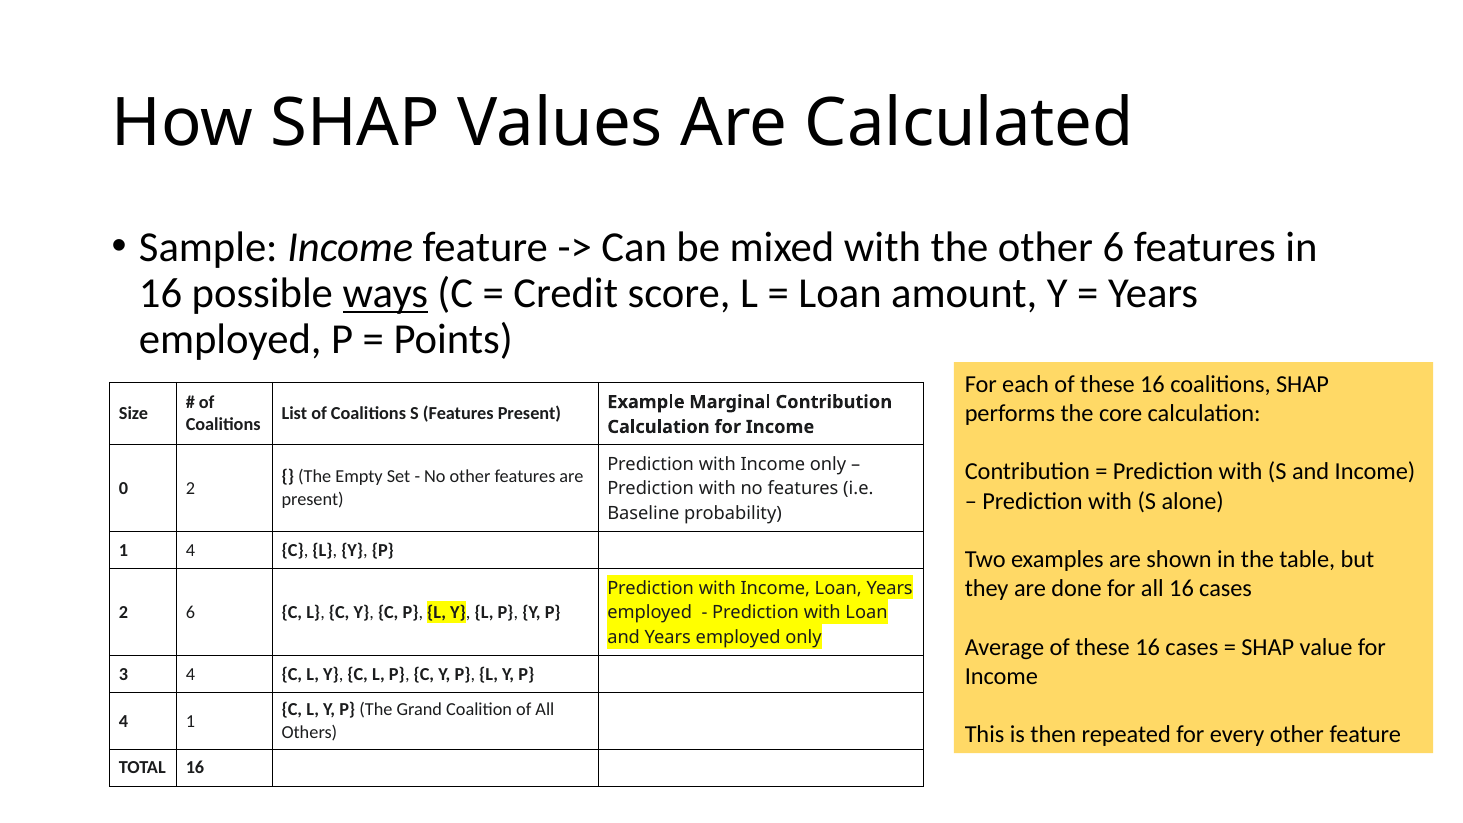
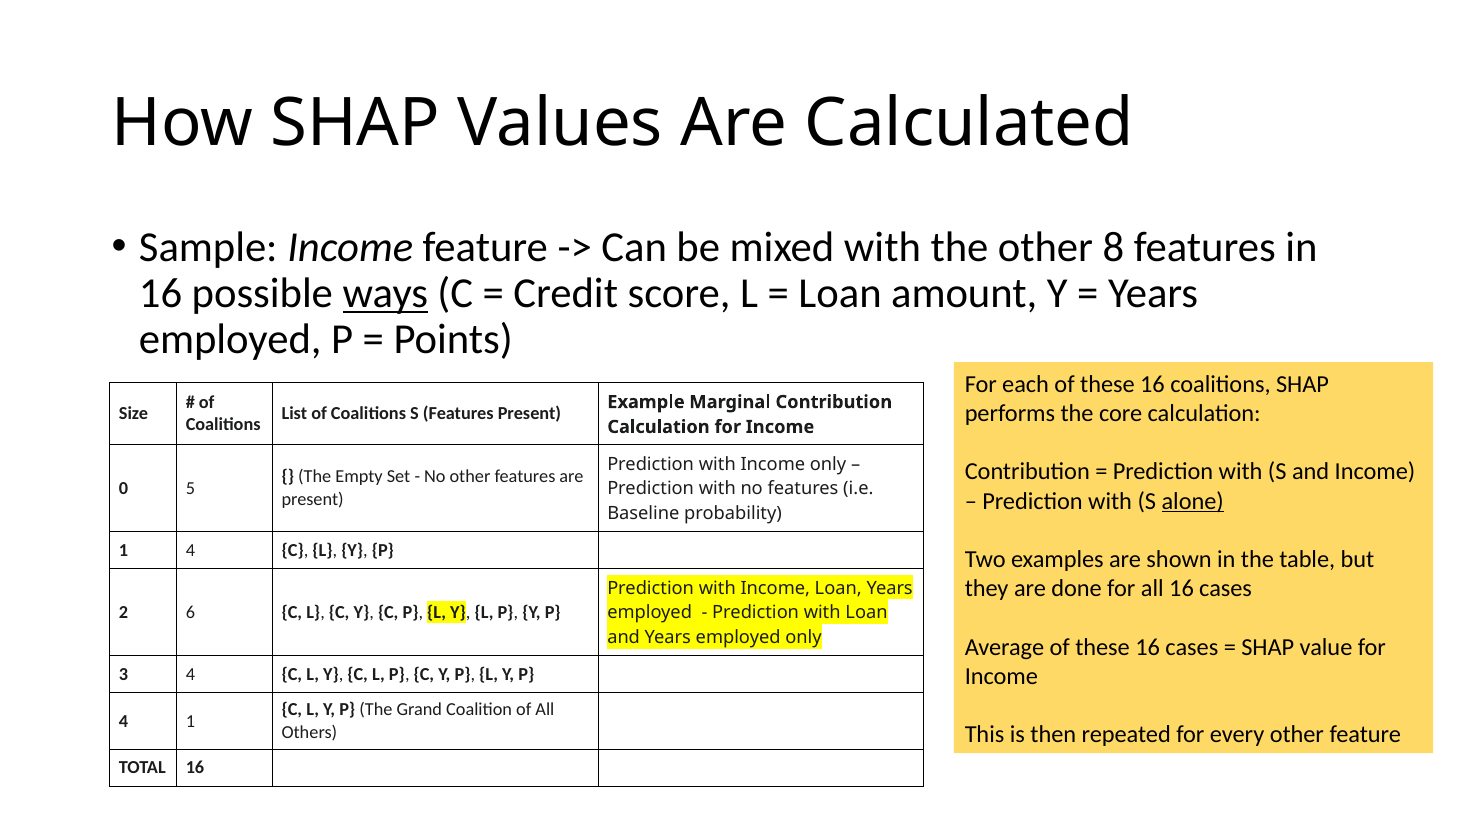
other 6: 6 -> 8
0 2: 2 -> 5
alone underline: none -> present
